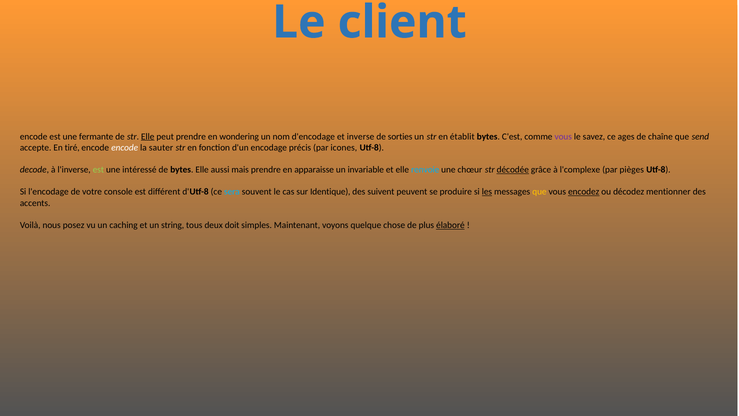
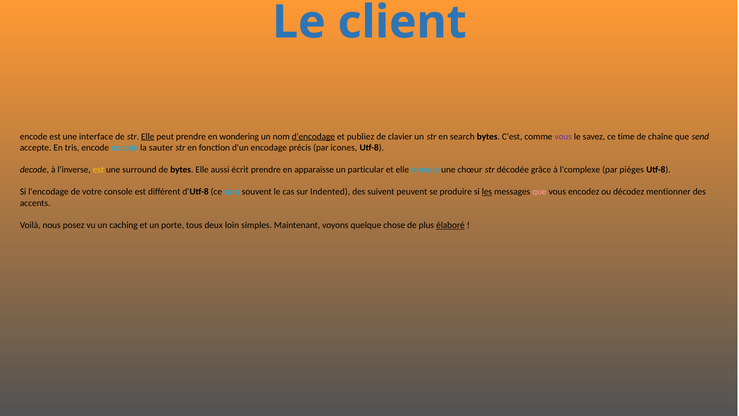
fermante: fermante -> interface
d'encodage underline: none -> present
inverse: inverse -> publiez
sorties: sorties -> clavier
établit: établit -> search
ages: ages -> time
tiré: tiré -> tris
encode at (125, 147) colour: white -> light blue
est at (98, 170) colour: light green -> yellow
intéressé: intéressé -> surround
mais: mais -> écrit
invariable: invariable -> particular
décodée underline: present -> none
Identique: Identique -> Indented
que at (539, 192) colour: yellow -> pink
encodez underline: present -> none
string: string -> porte
doit: doit -> loin
